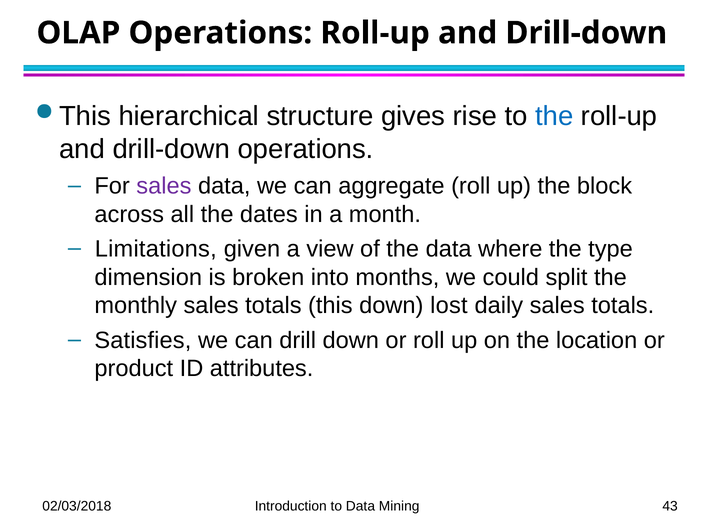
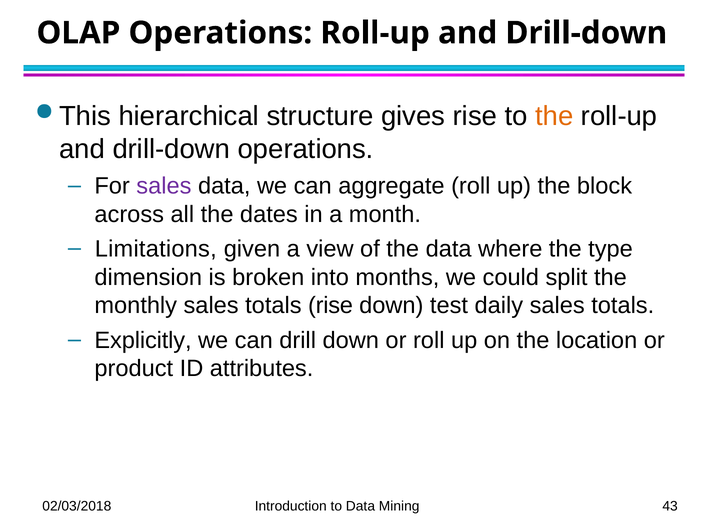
the at (554, 116) colour: blue -> orange
totals this: this -> rise
lost: lost -> test
Satisfies: Satisfies -> Explicitly
